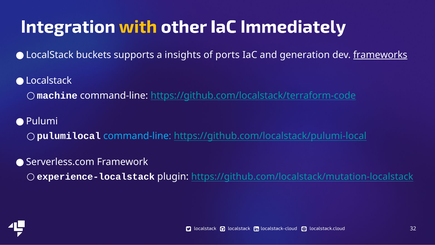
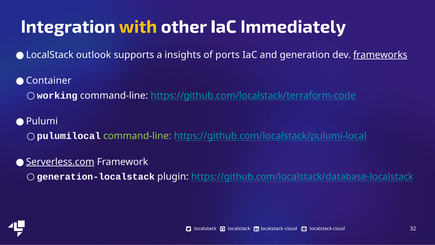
buckets: buckets -> outlook
Localstack at (49, 80): Localstack -> Container
machine: machine -> working
command-line at (137, 136) colour: light blue -> light green
Serverless.com underline: none -> present
experience-localstack: experience-localstack -> generation-localstack
https://github.com/localstack/mutation-localstack: https://github.com/localstack/mutation-localstack -> https://github.com/localstack/database-localstack
